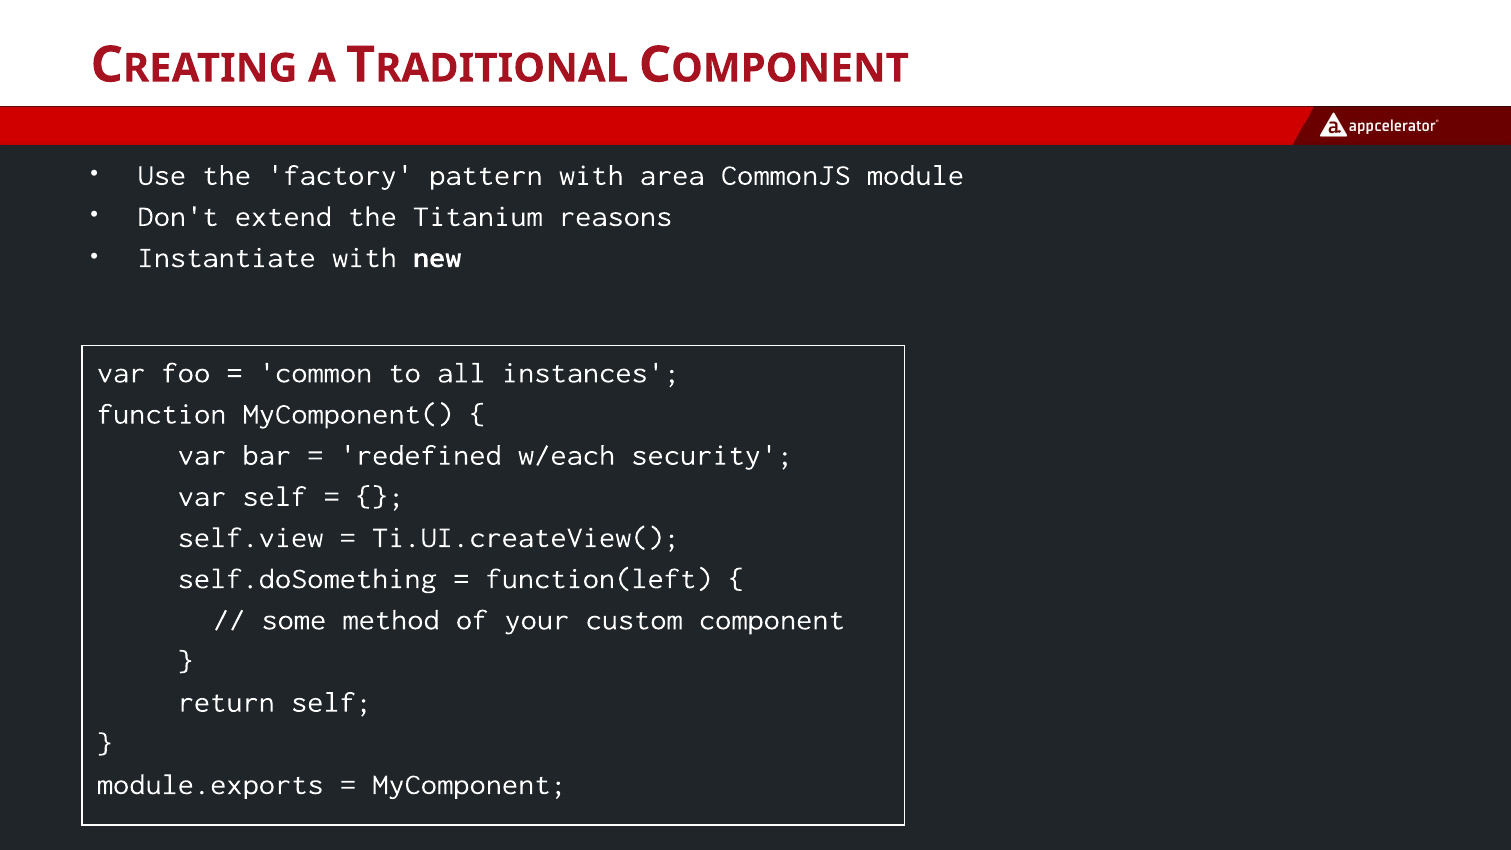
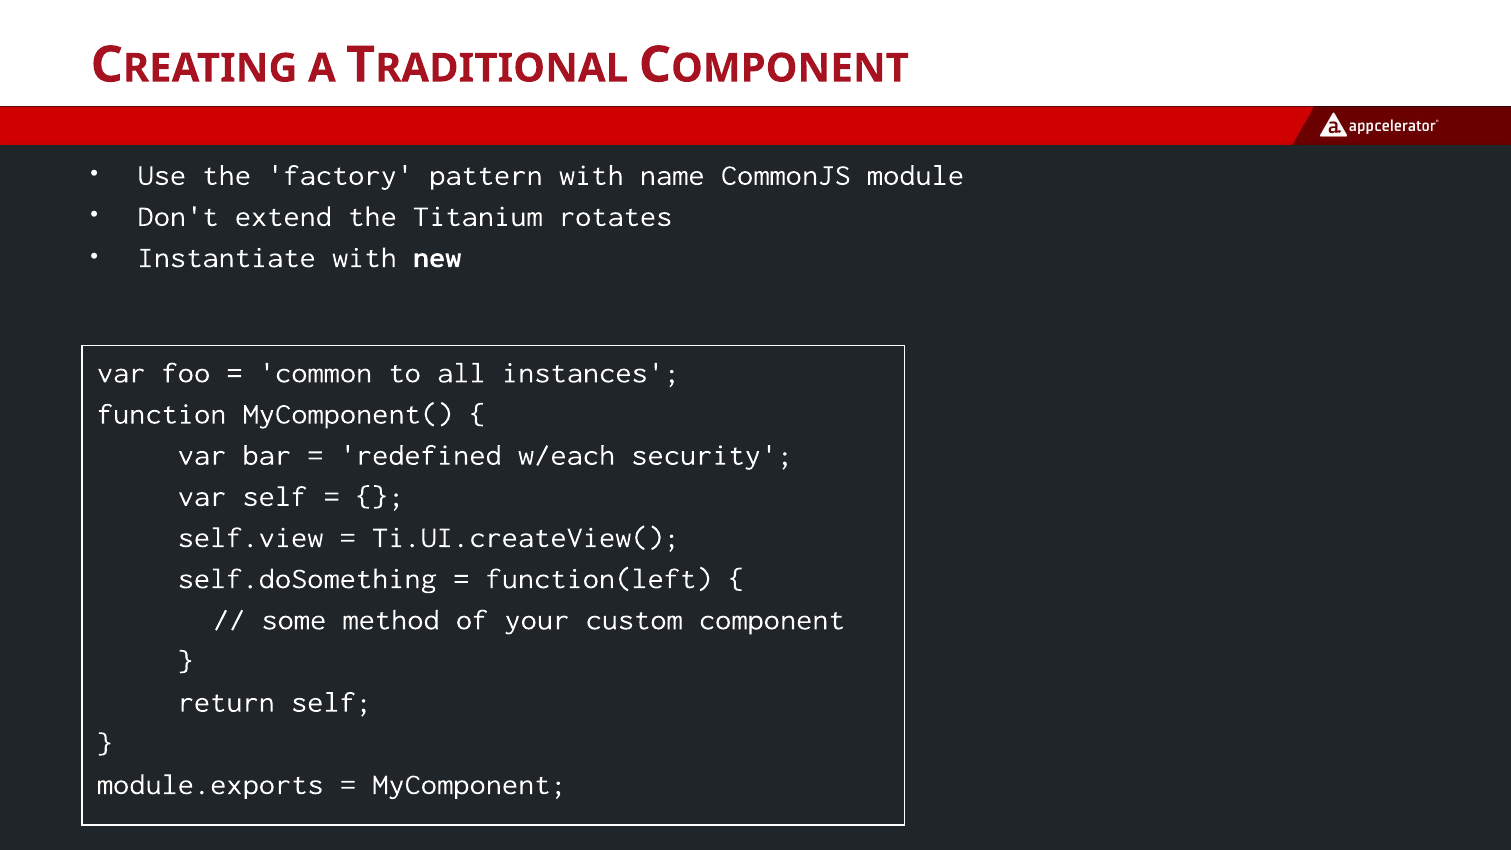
area: area -> name
reasons: reasons -> rotates
